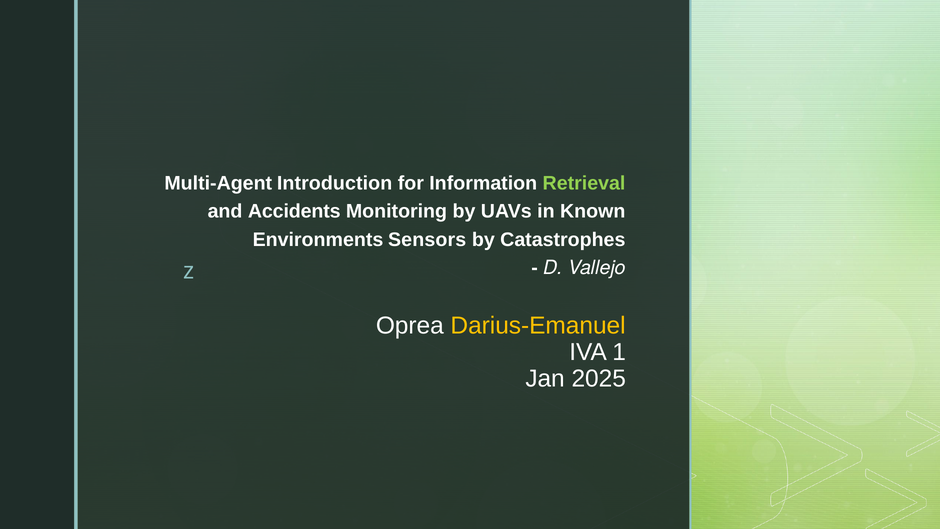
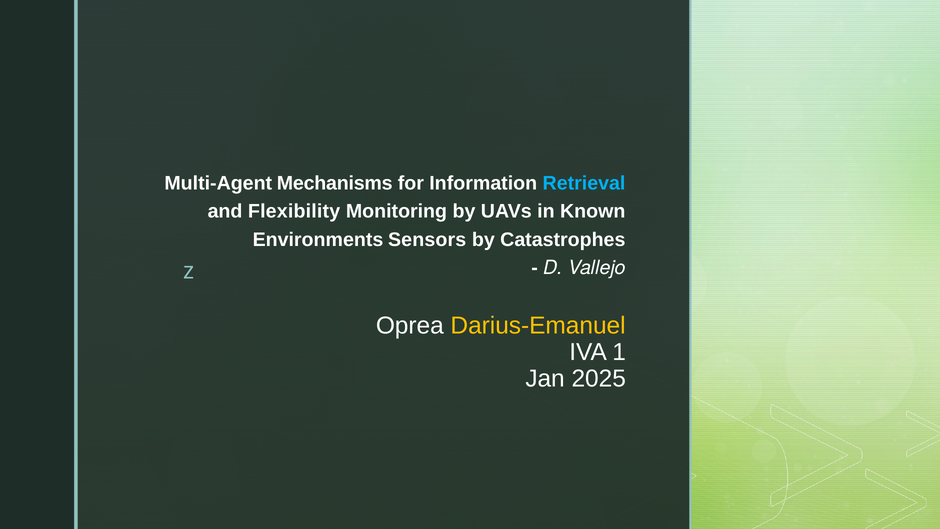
Introduction: Introduction -> Mechanisms
Retrieval colour: light green -> light blue
Accidents: Accidents -> Flexibility
